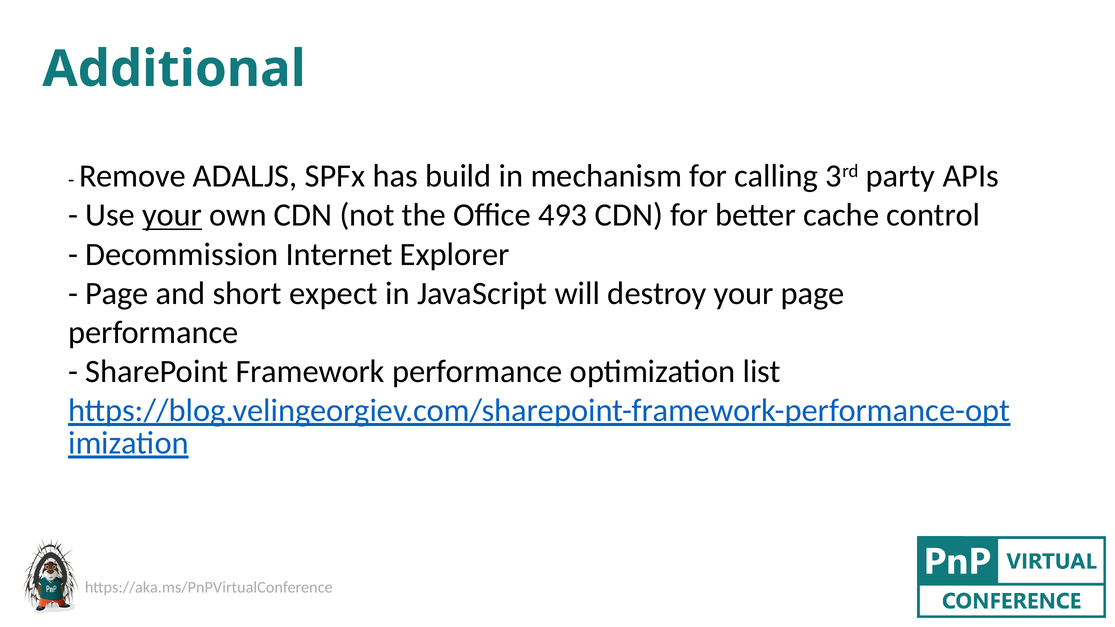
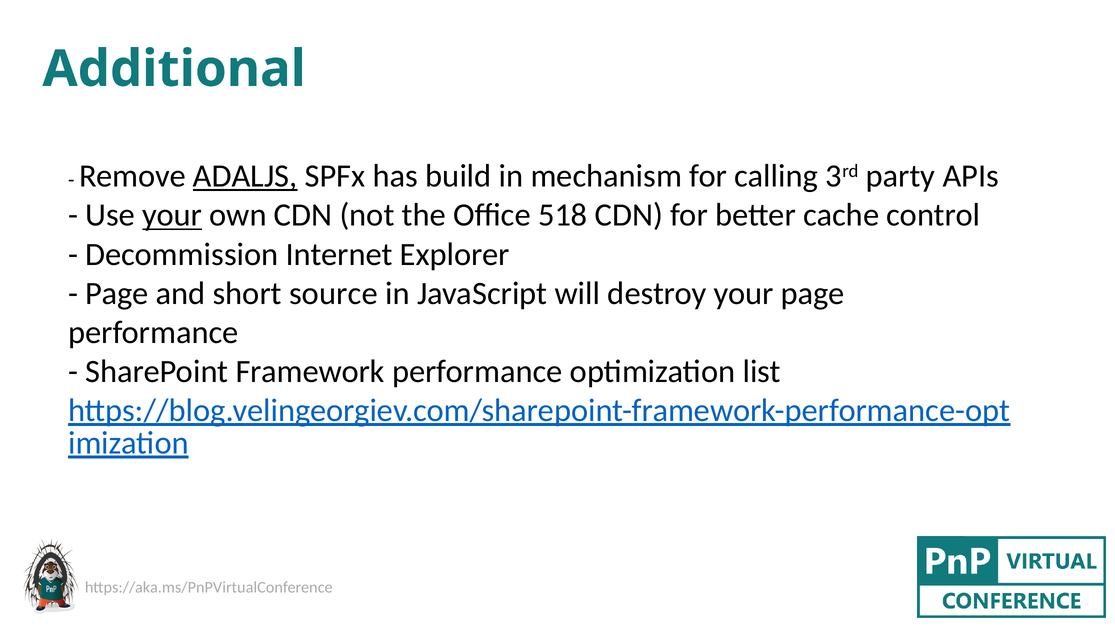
ADALJS underline: none -> present
493: 493 -> 518
expect: expect -> source
